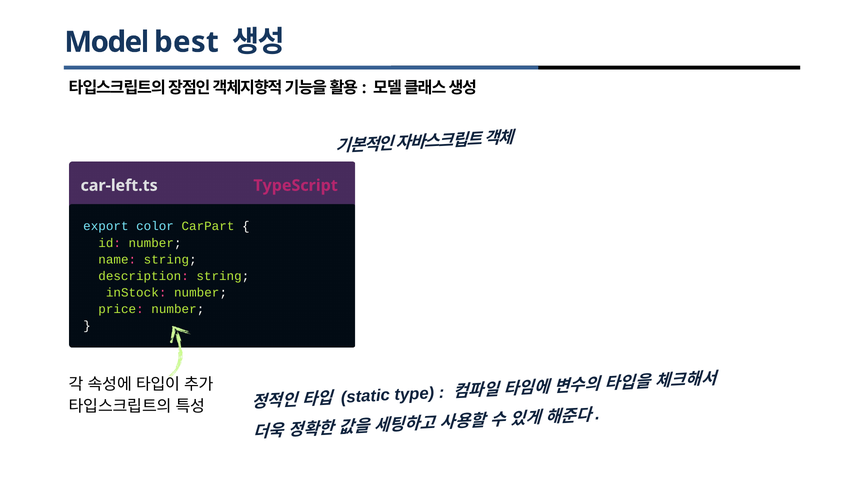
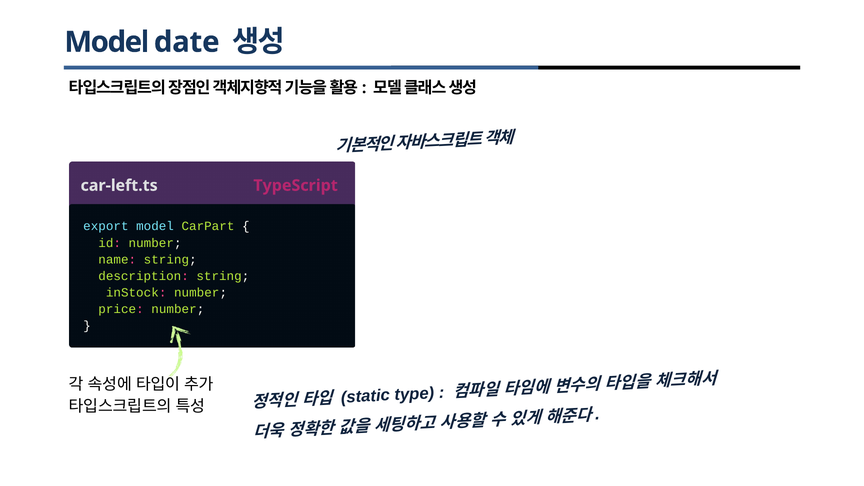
best: best -> date
export color: color -> model
